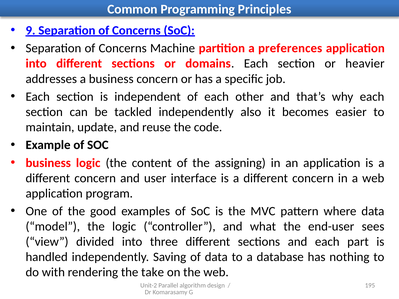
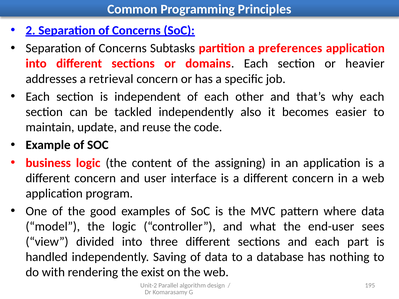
9: 9 -> 2
Machine: Machine -> Subtasks
a business: business -> retrieval
take: take -> exist
